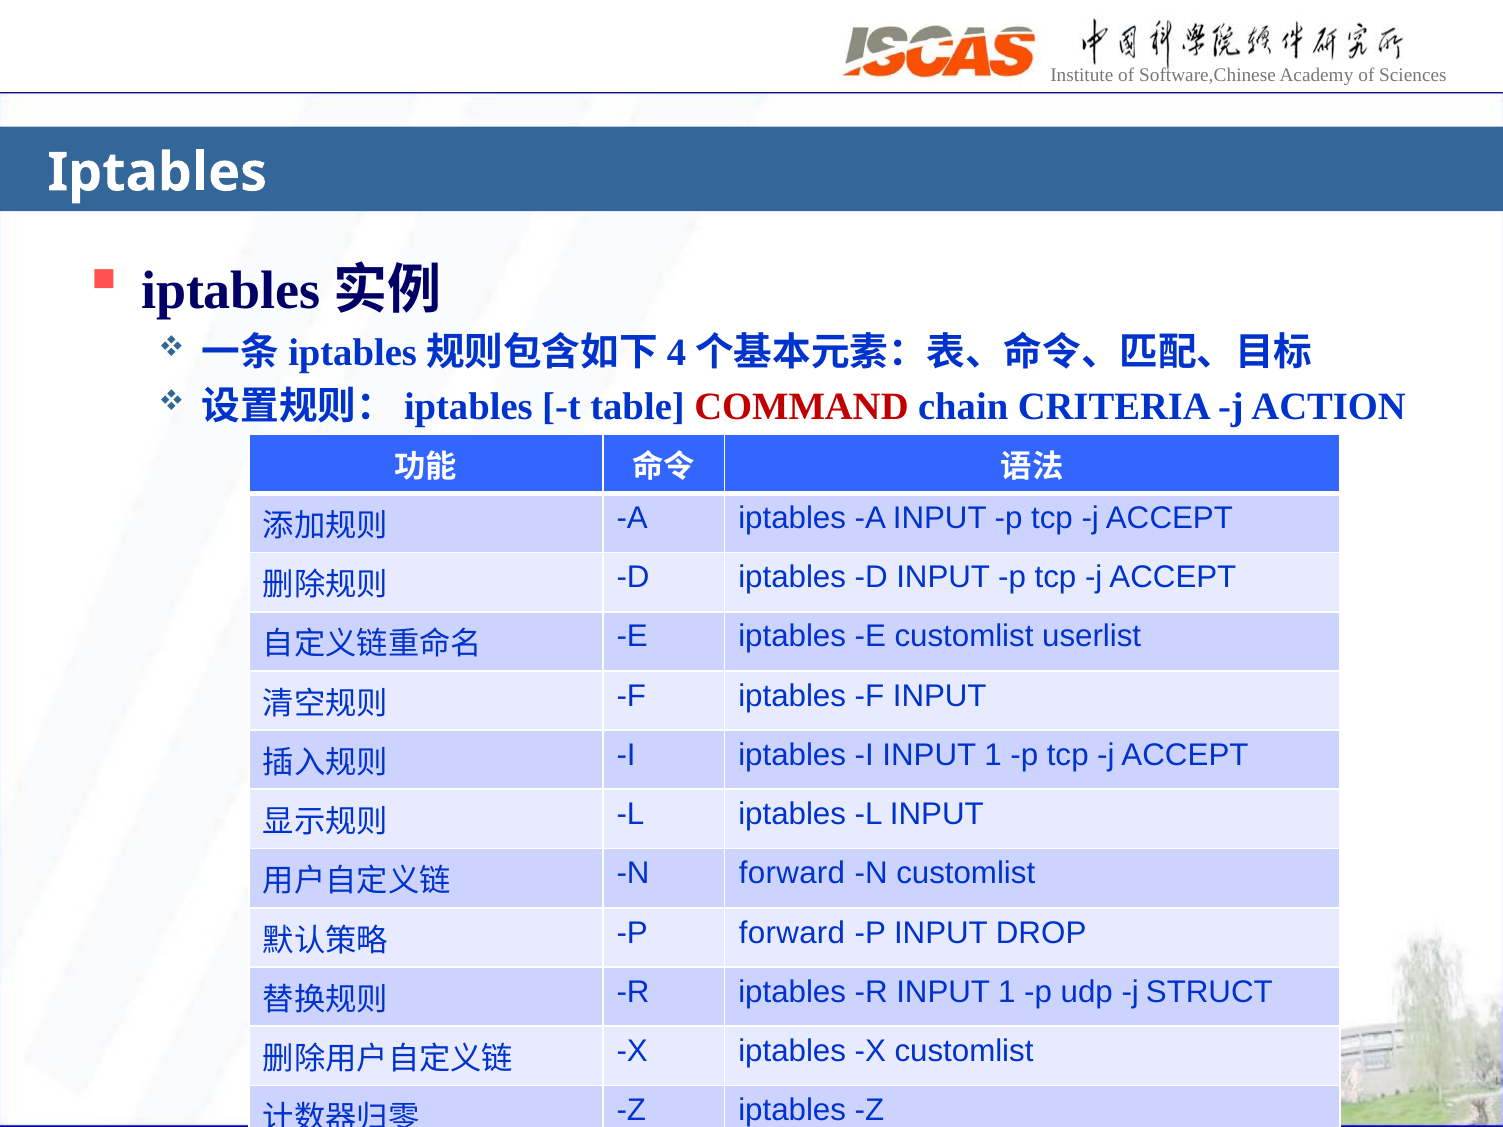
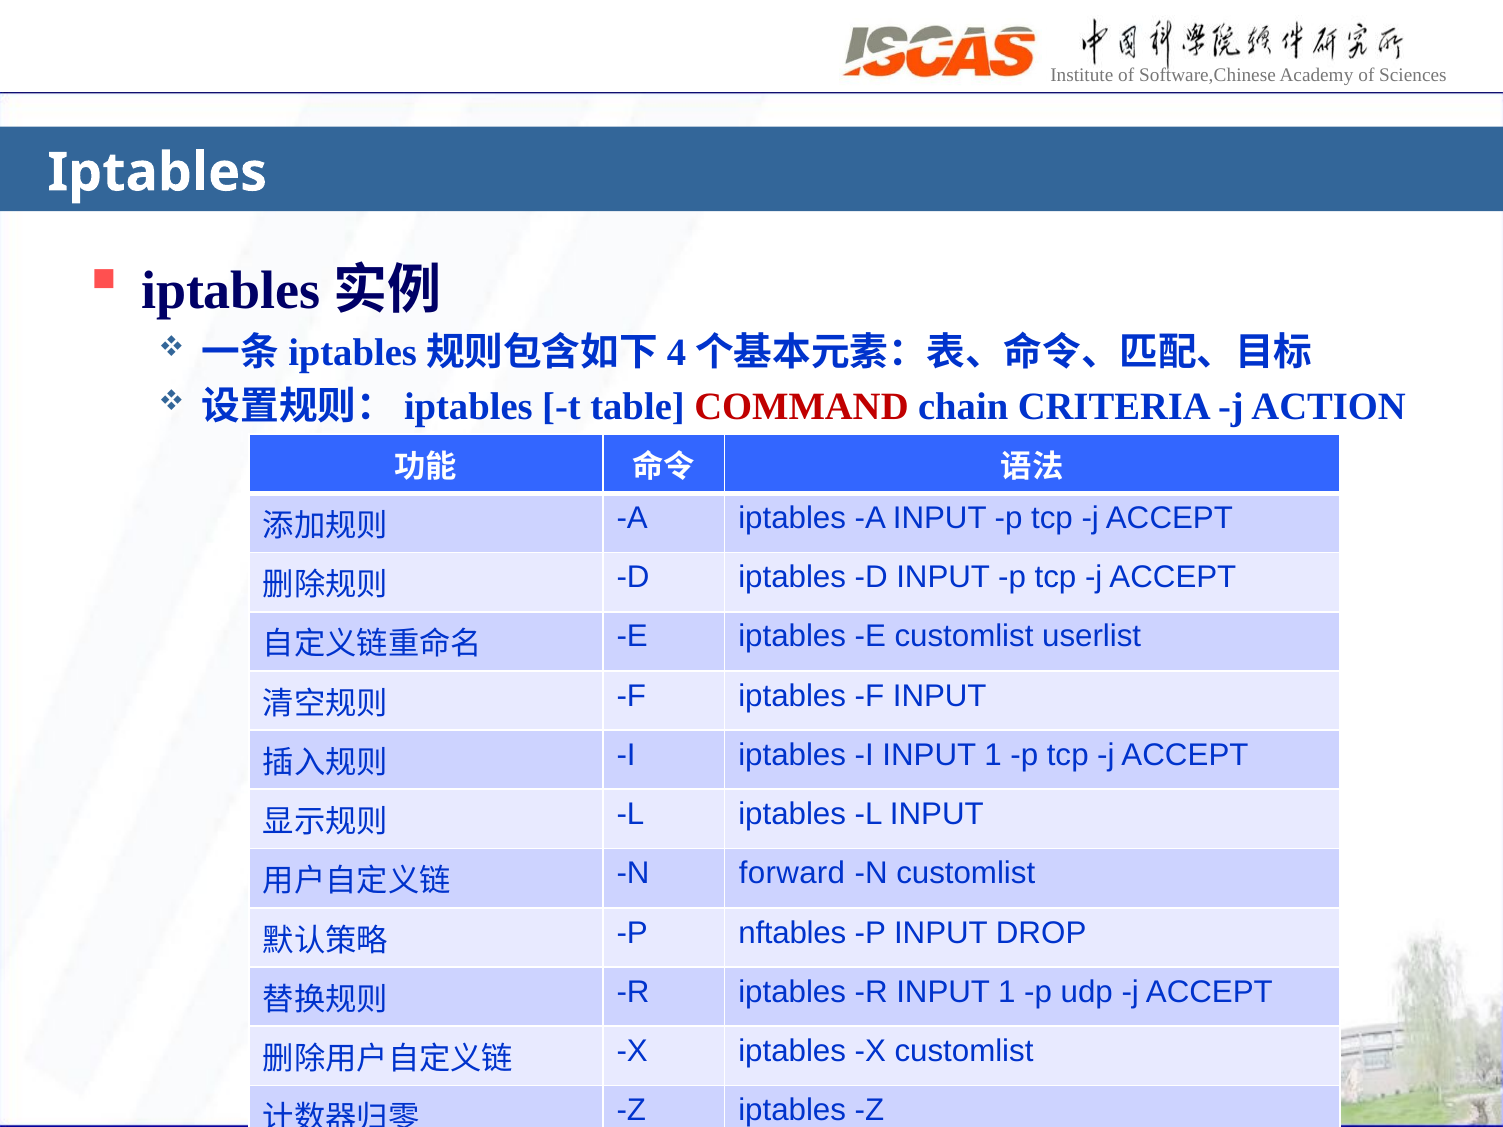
P forward: forward -> nftables
udp j STRUCT: STRUCT -> ACCEPT
